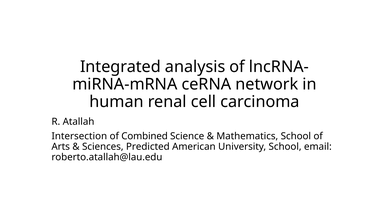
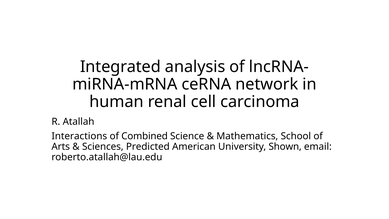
Intersection: Intersection -> Interactions
University School: School -> Shown
